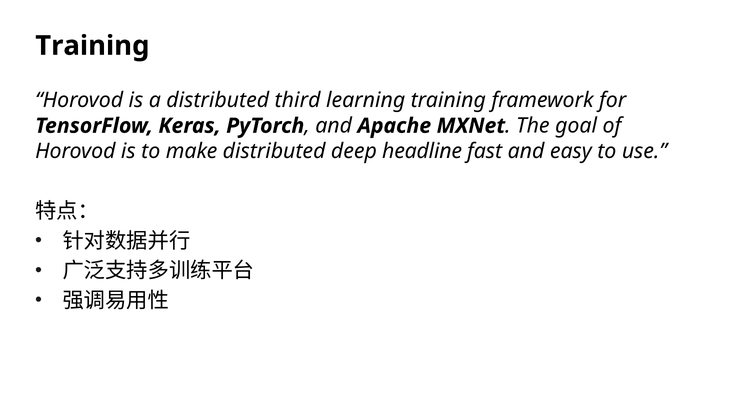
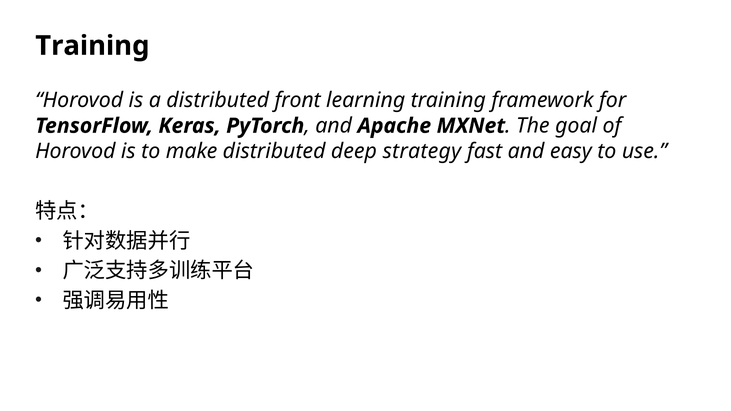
third: third -> front
headline: headline -> strategy
